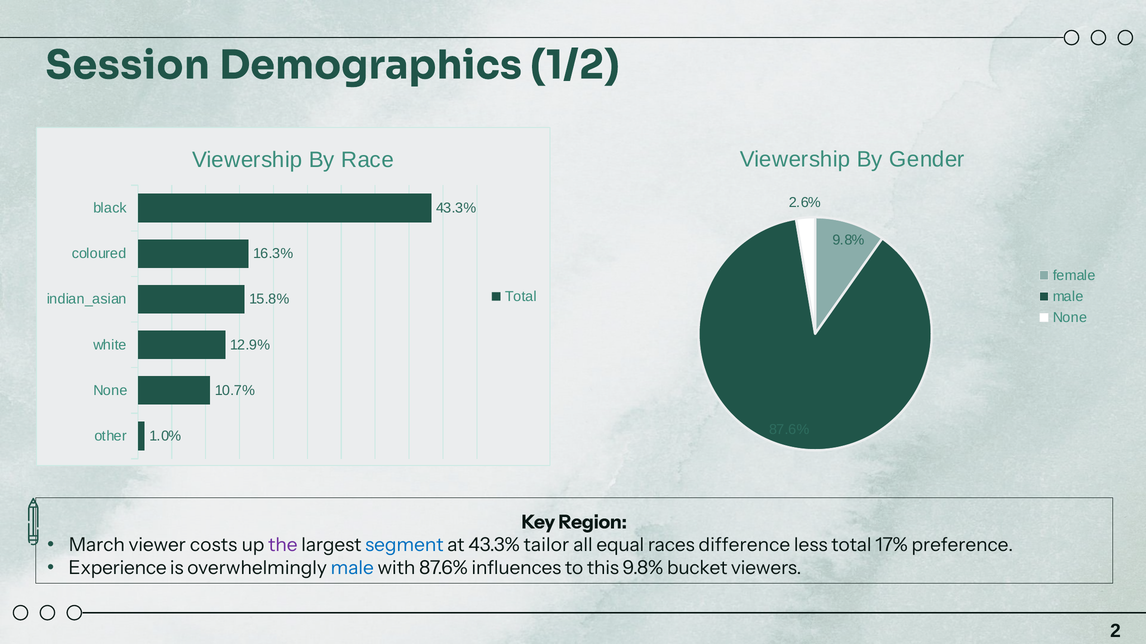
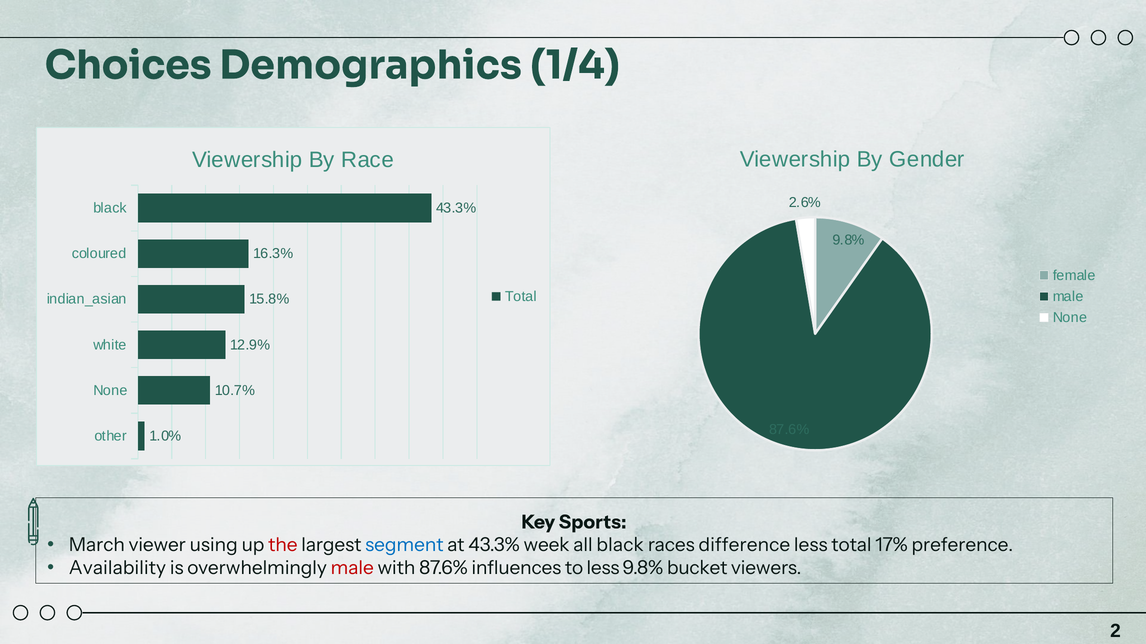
Session: Session -> Choices
1/2: 1/2 -> 1/4
Region: Region -> Sports
costs: costs -> using
the colour: purple -> red
tailor: tailor -> week
all equal: equal -> black
Experience: Experience -> Availability
male at (352, 568) colour: blue -> red
to this: this -> less
